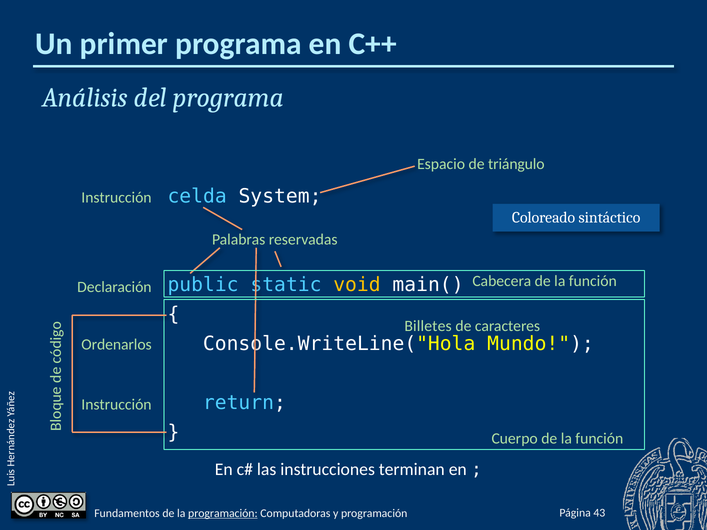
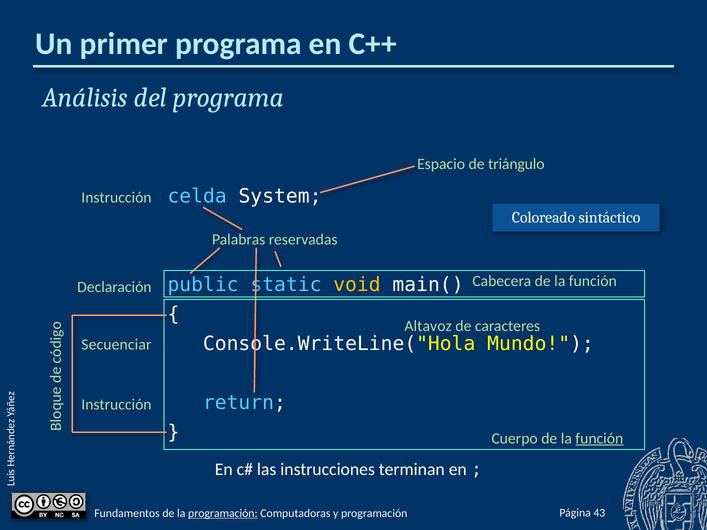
Billetes: Billetes -> Altavoz
Ordenarlos: Ordenarlos -> Secuenciar
función at (599, 439) underline: none -> present
